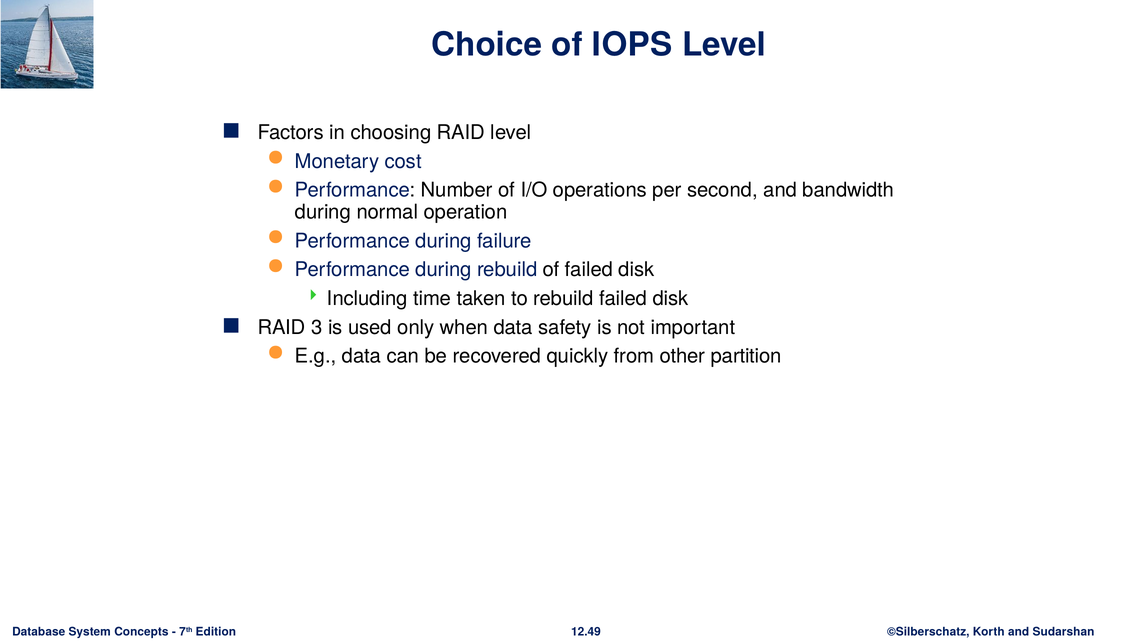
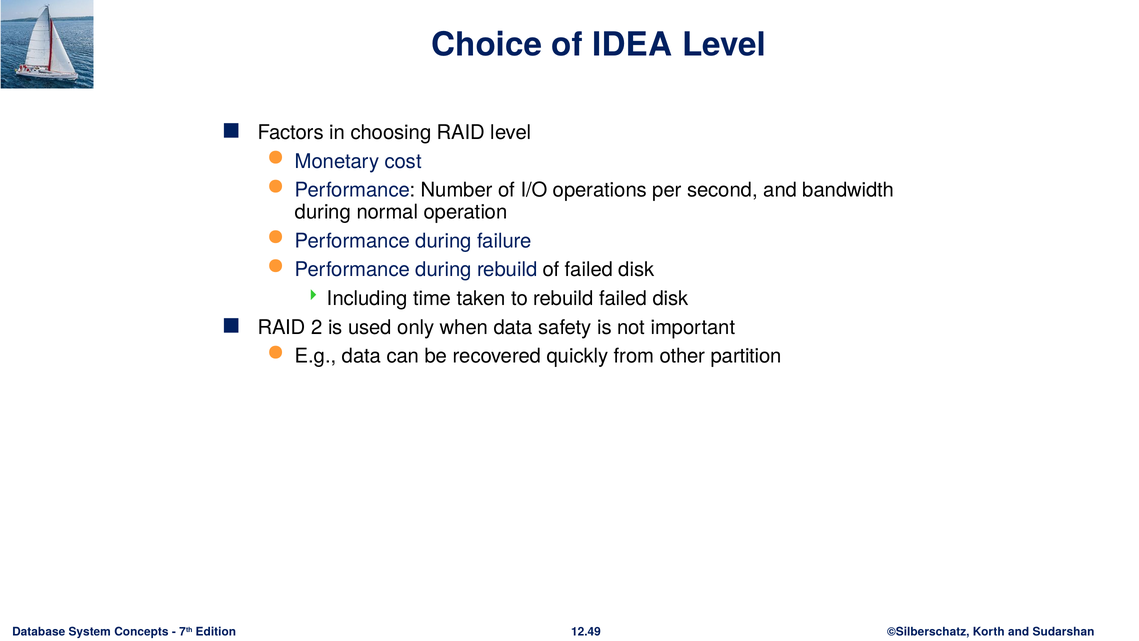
IOPS: IOPS -> IDEA
3: 3 -> 2
